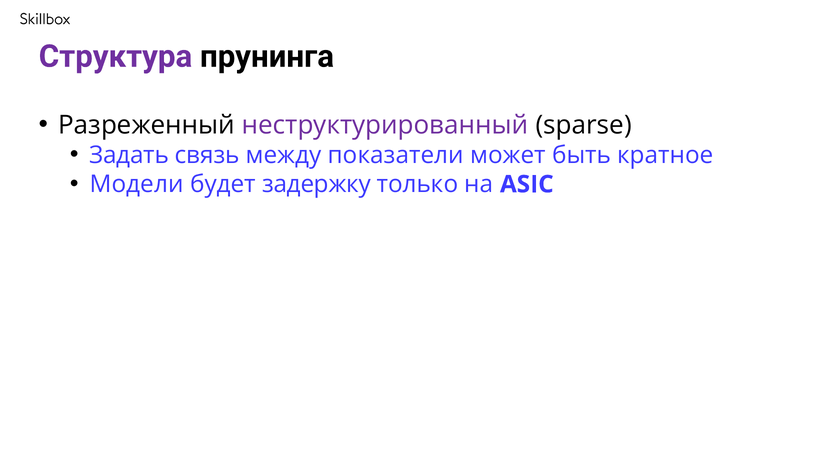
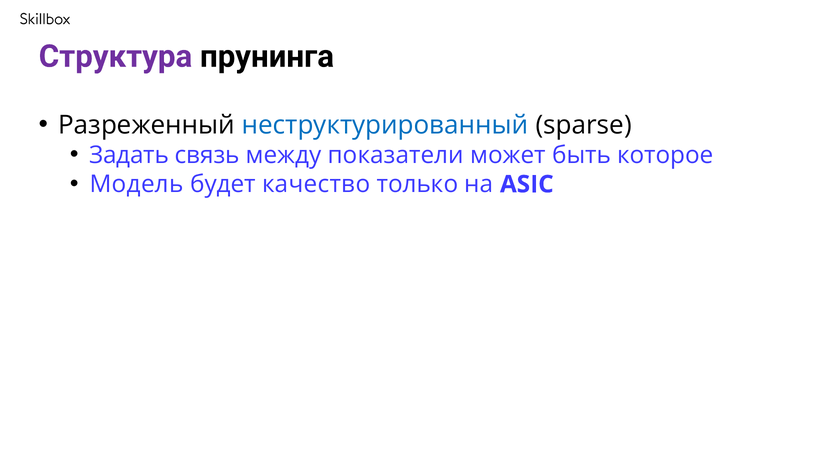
неструктурированный colour: purple -> blue
кратное: кратное -> которое
Модели: Модели -> Модель
задержку: задержку -> качество
